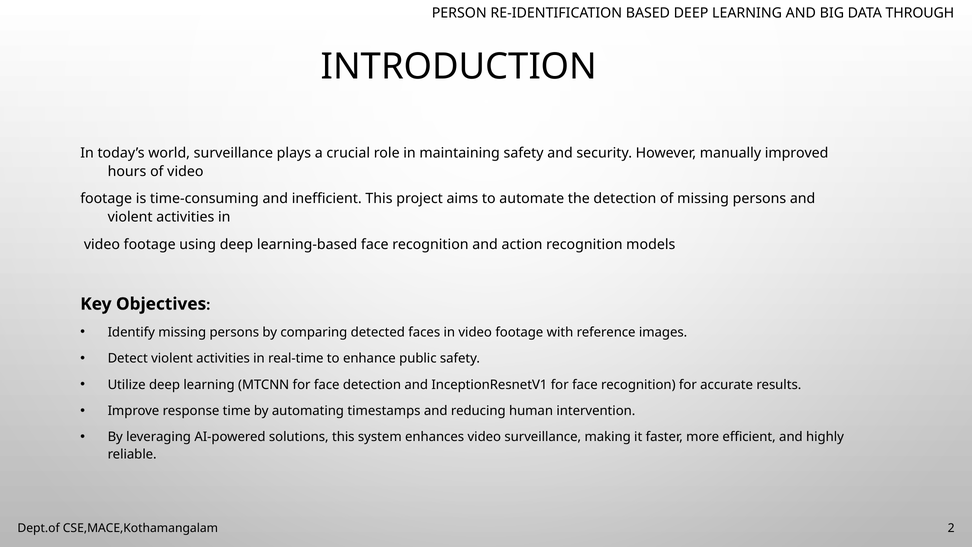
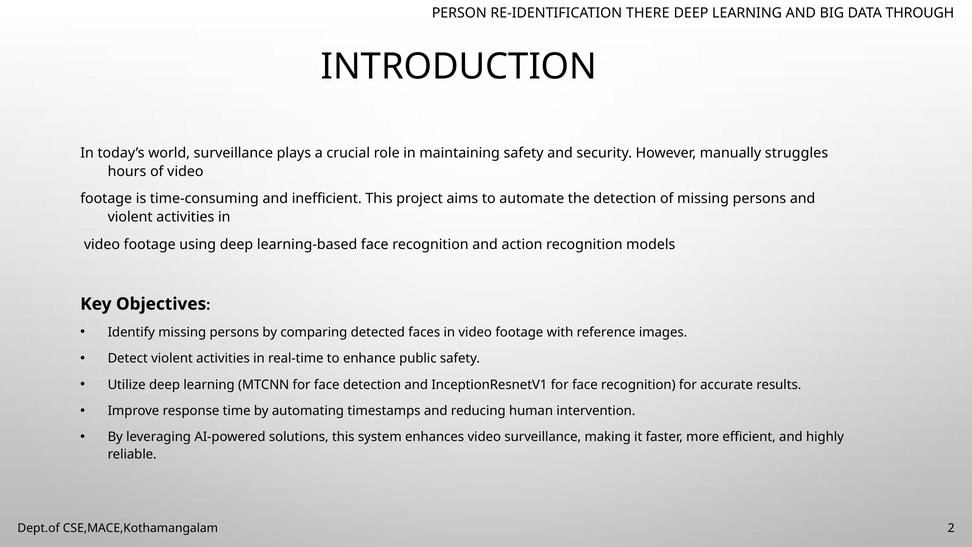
BASED: BASED -> THERE
improved: improved -> struggles
